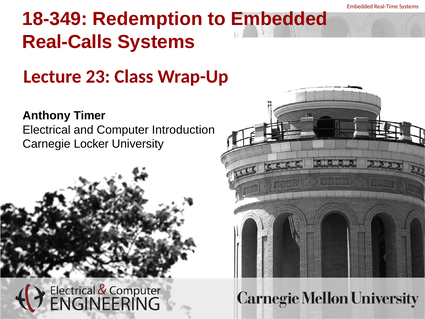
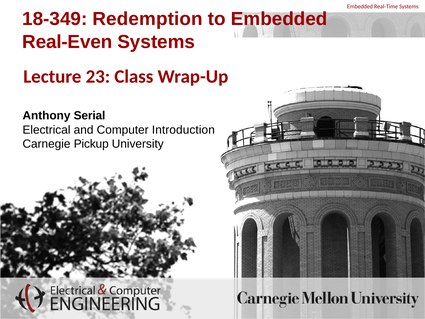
Real-Calls: Real-Calls -> Real-Even
Timer: Timer -> Serial
Locker: Locker -> Pickup
